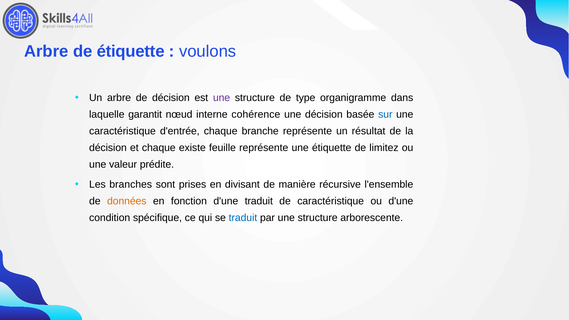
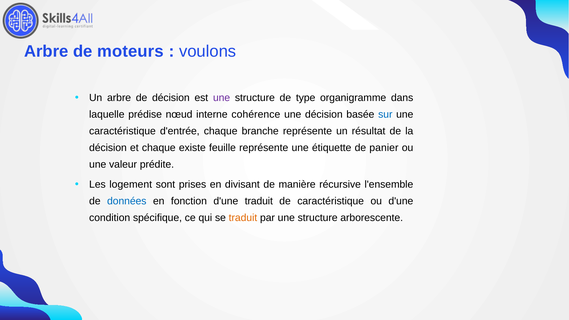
de étiquette: étiquette -> moteurs
garantit: garantit -> prédise
limitez: limitez -> panier
branches: branches -> logement
données colour: orange -> blue
traduit at (243, 218) colour: blue -> orange
